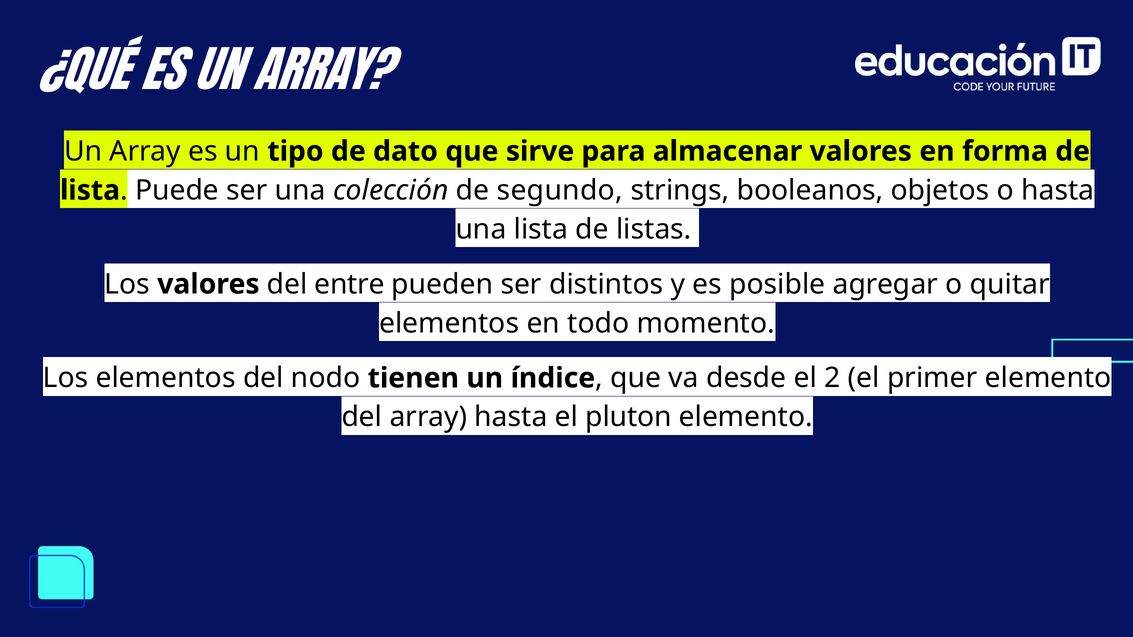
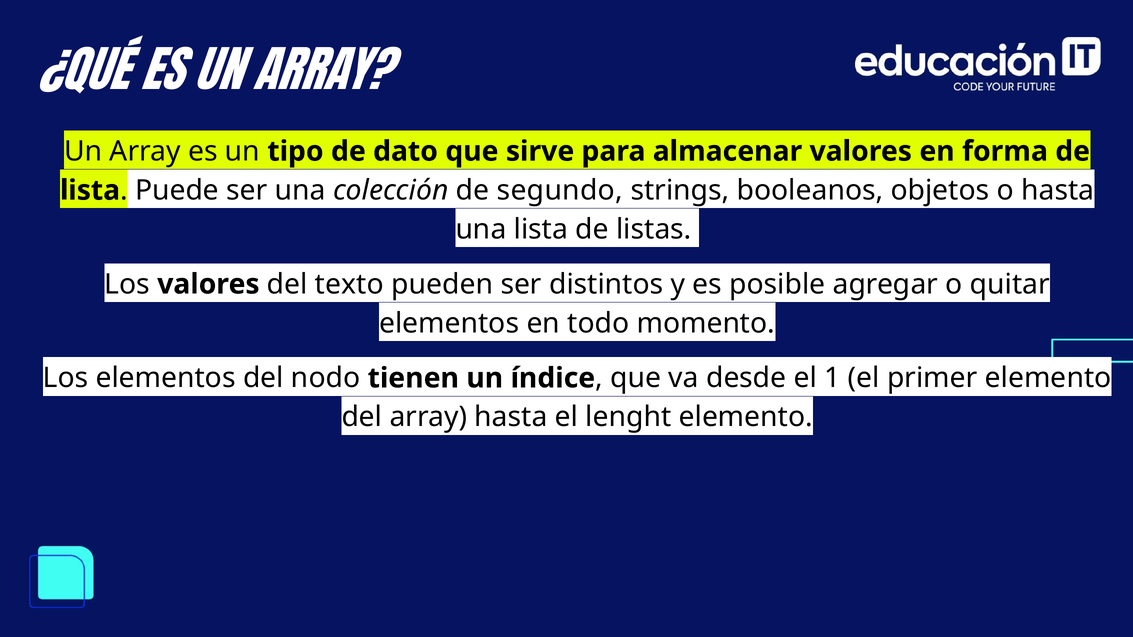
entre: entre -> texto
2: 2 -> 1
pluton: pluton -> lenght
